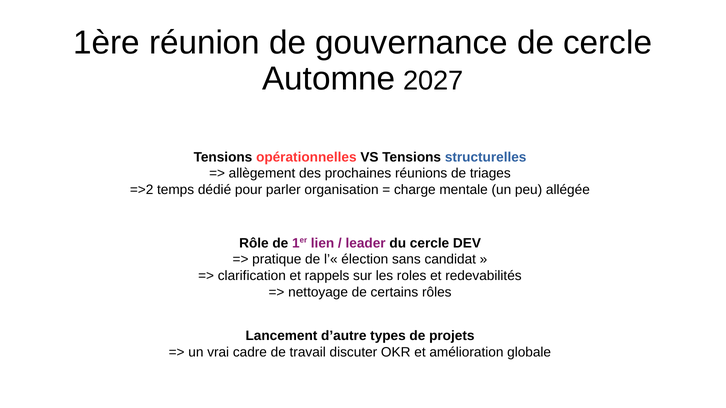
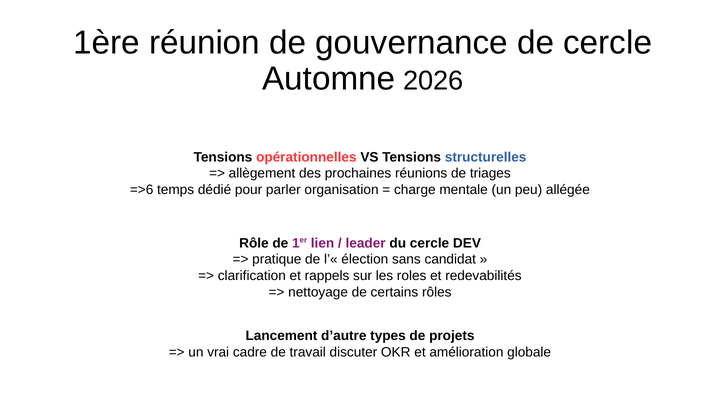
2027: 2027 -> 2026
=>2: =>2 -> =>6
